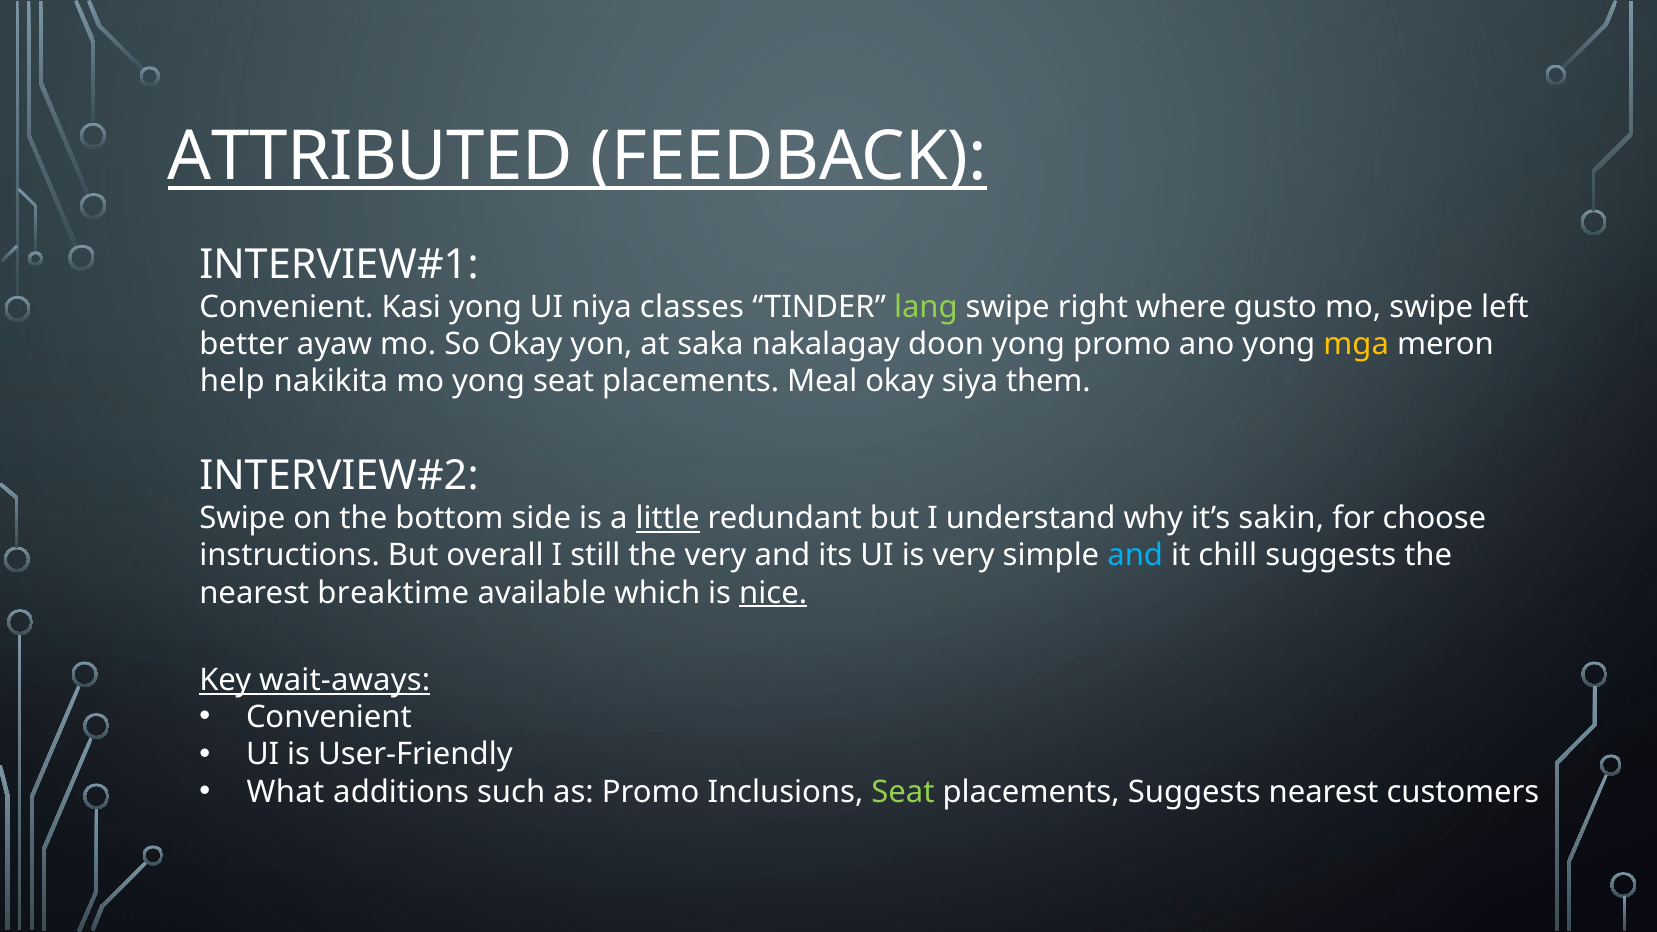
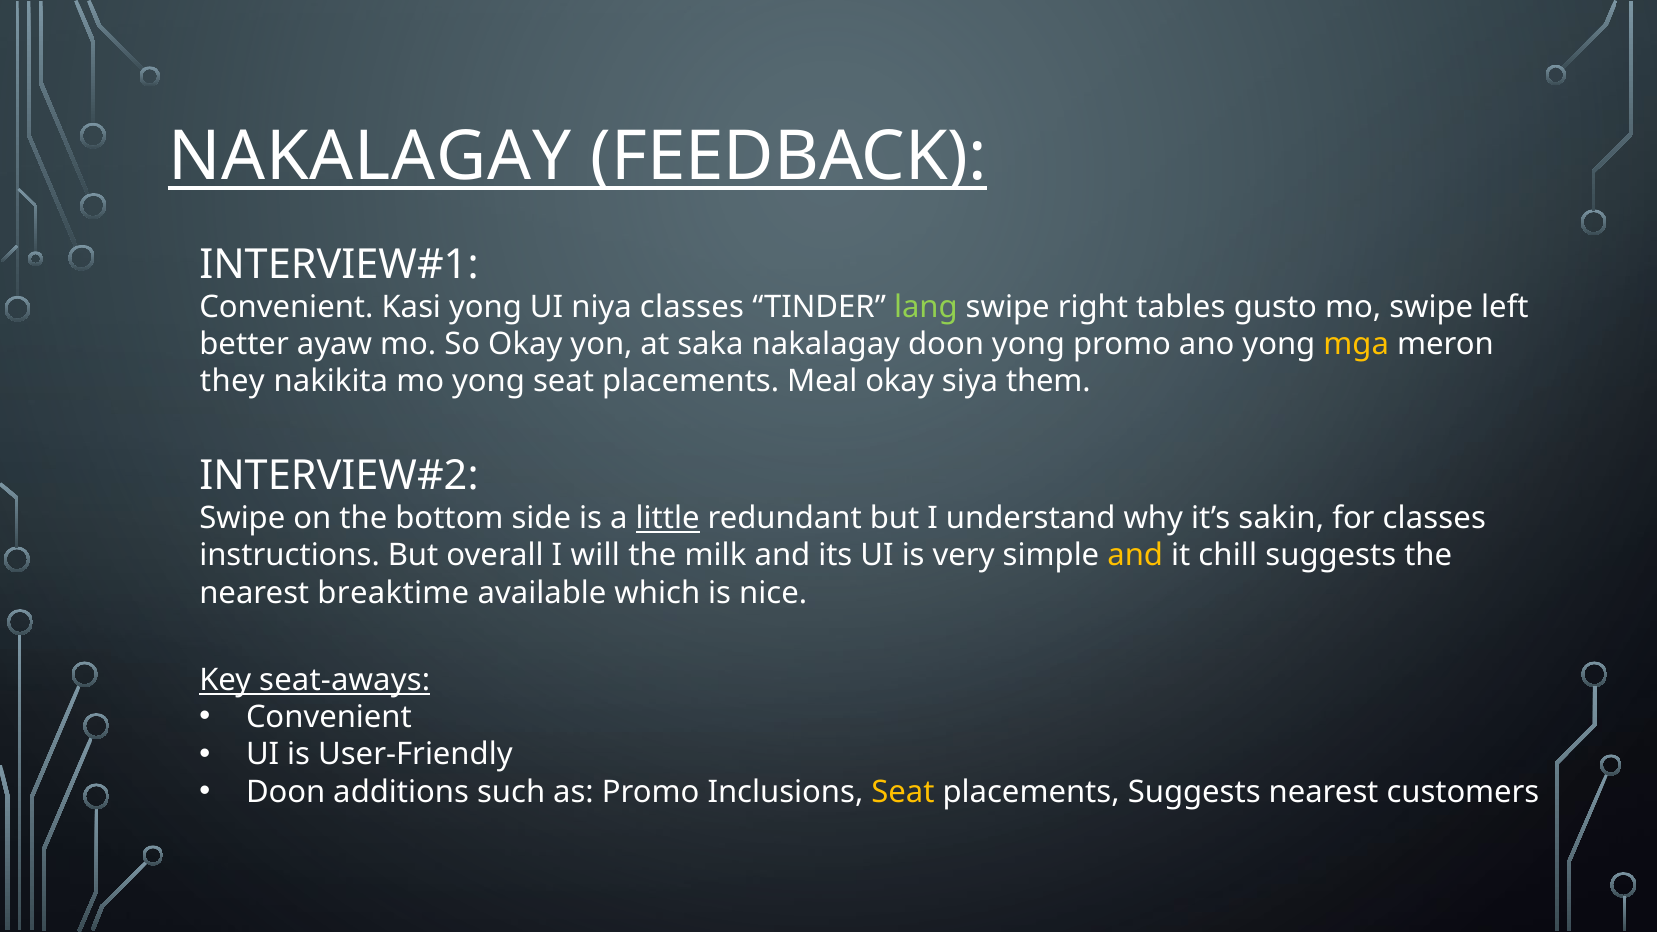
ATTRIBUTED at (370, 157): ATTRIBUTED -> NAKALAGAY
where: where -> tables
help: help -> they
for choose: choose -> classes
still: still -> will
the very: very -> milk
and at (1135, 556) colour: light blue -> yellow
nice underline: present -> none
wait-aways: wait-aways -> seat-aways
What at (285, 792): What -> Doon
Seat at (903, 792) colour: light green -> yellow
